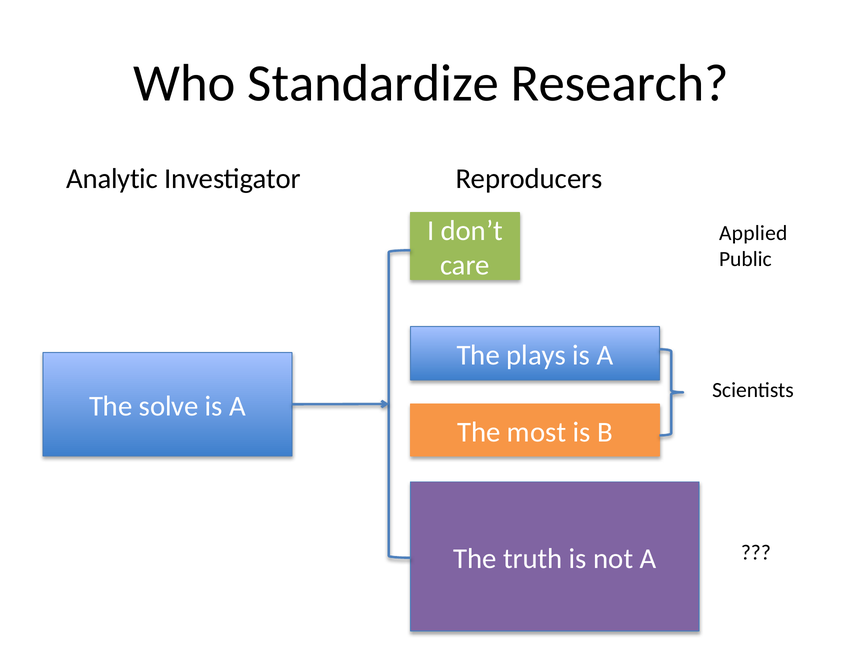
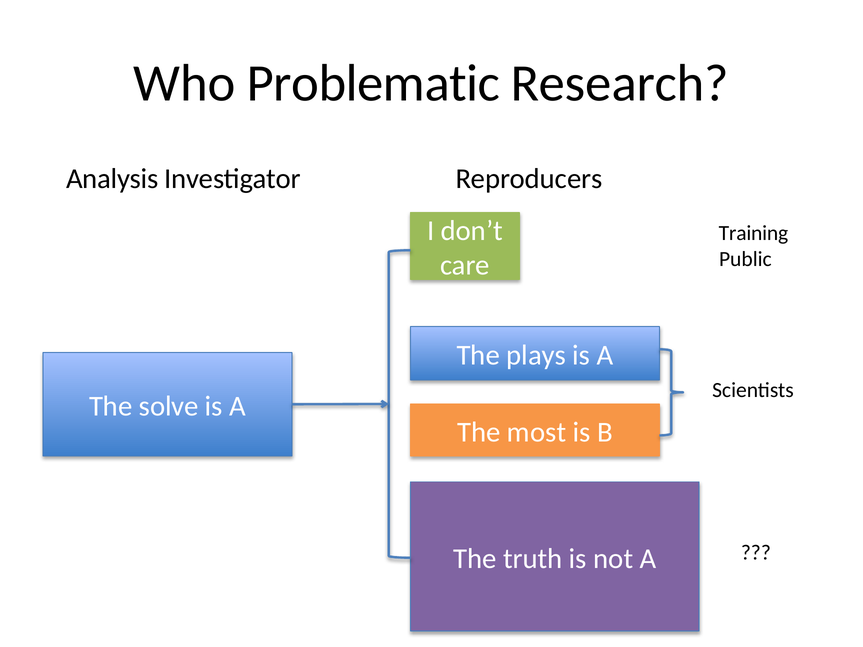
Standardize: Standardize -> Problematic
Analytic: Analytic -> Analysis
Applied: Applied -> Training
